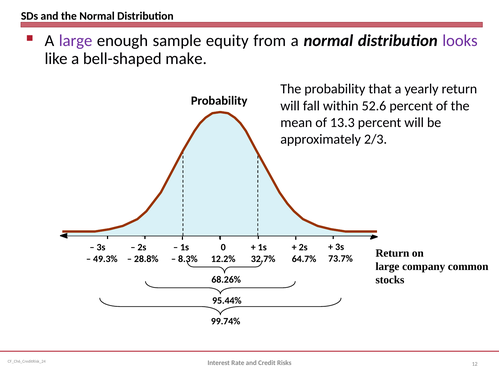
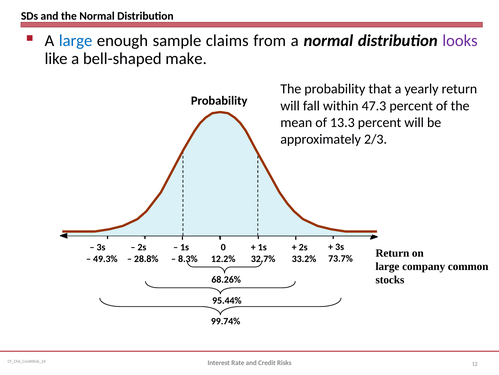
large at (76, 40) colour: purple -> blue
equity: equity -> claims
52.6: 52.6 -> 47.3
64.7%: 64.7% -> 33.2%
